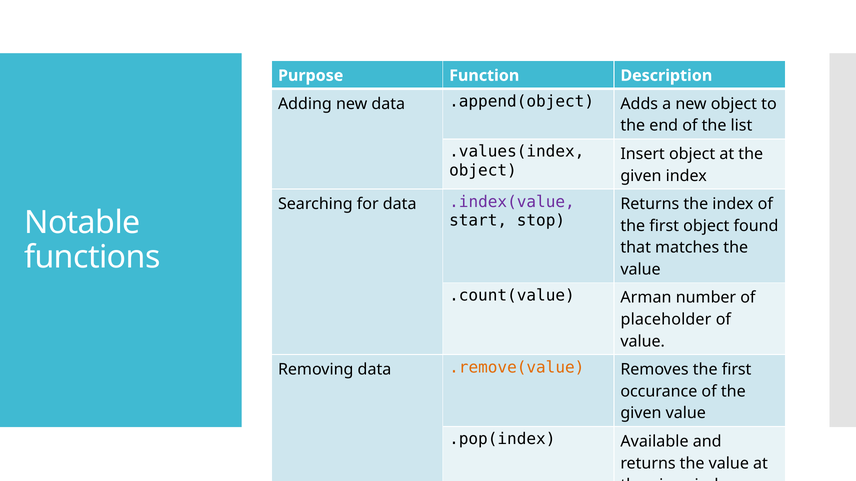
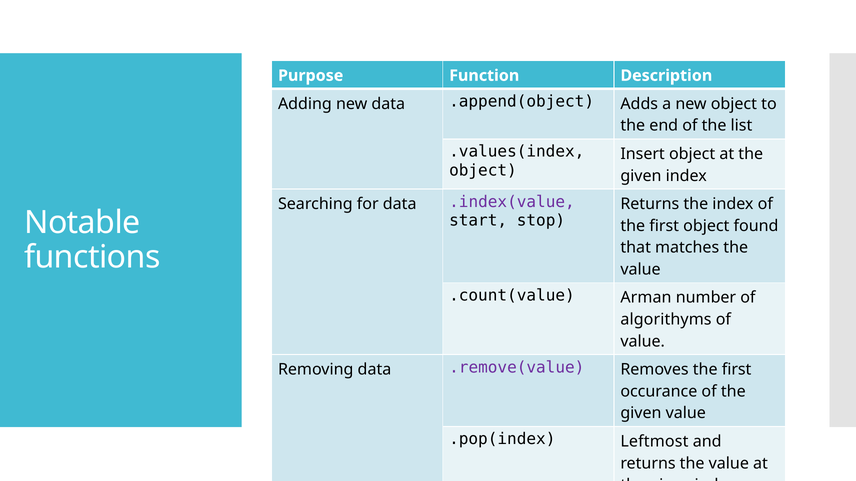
placeholder: placeholder -> algorithyms
.remove(value colour: orange -> purple
Available: Available -> Leftmost
